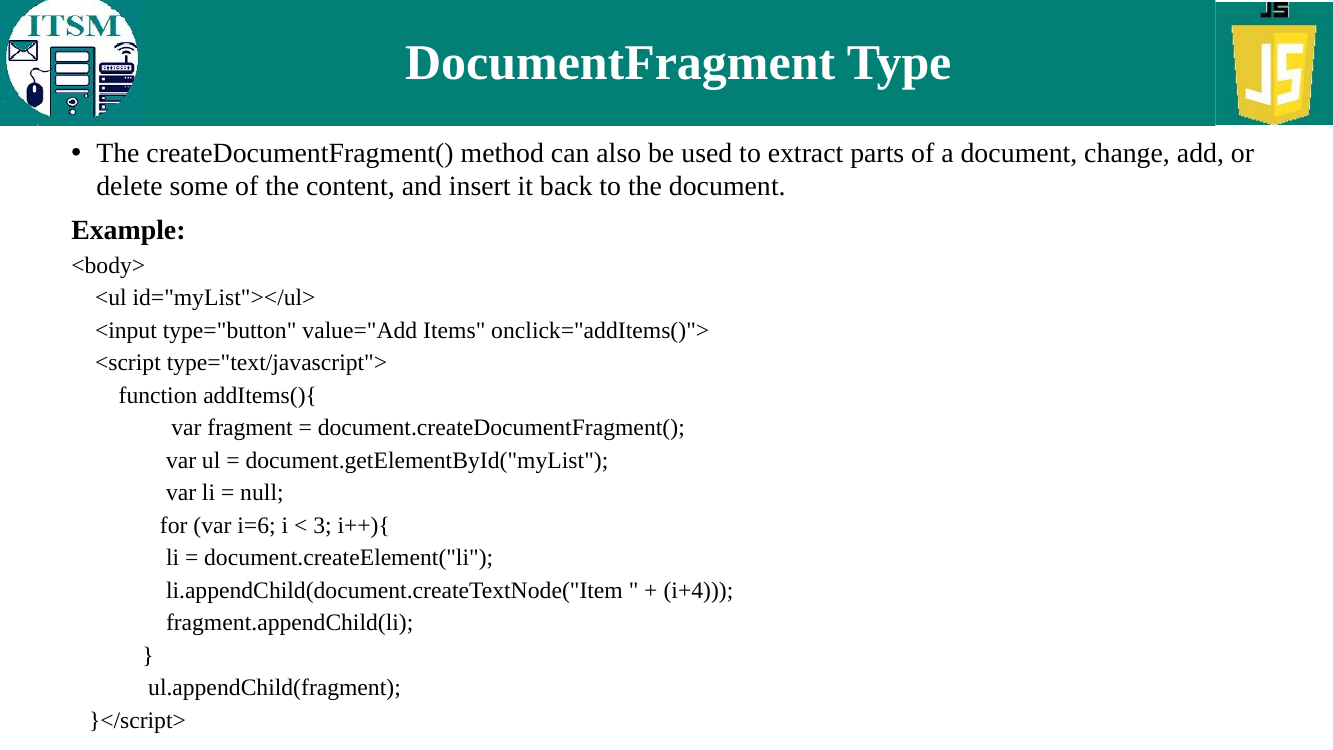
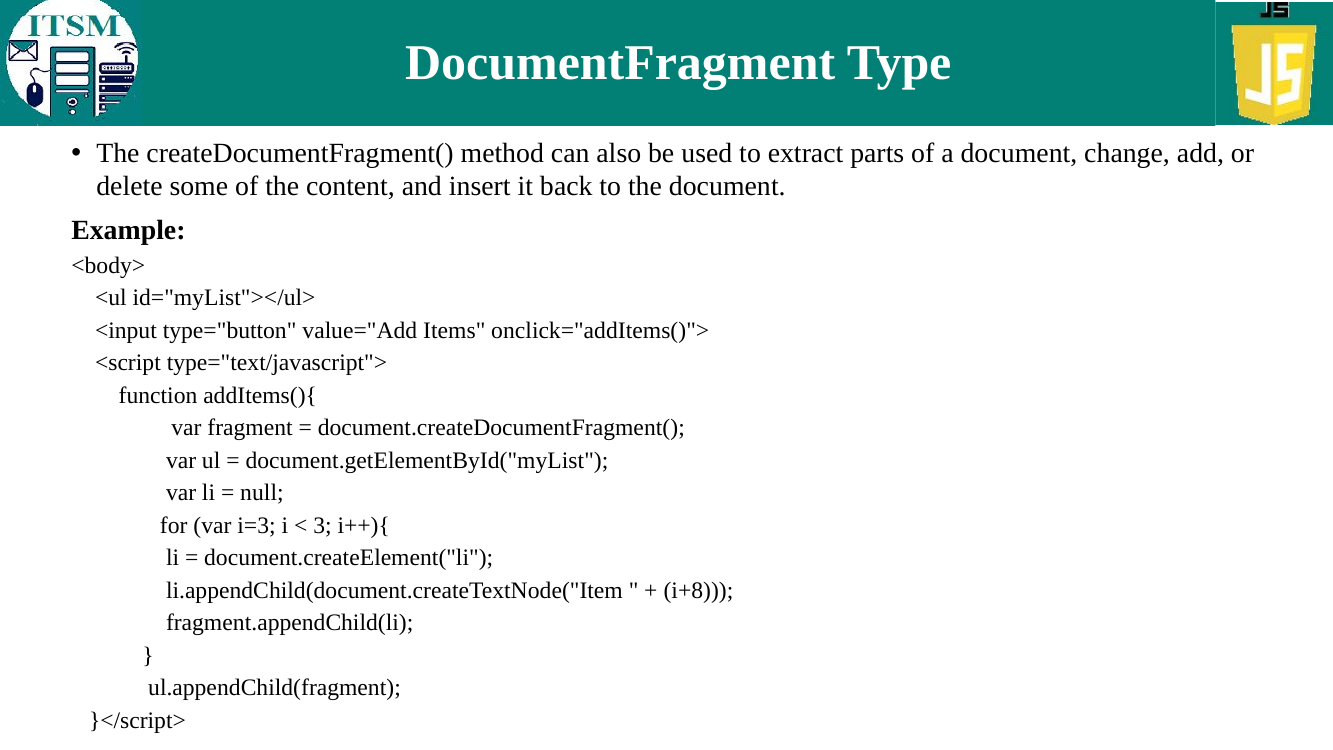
i=6: i=6 -> i=3
i+4: i+4 -> i+8
